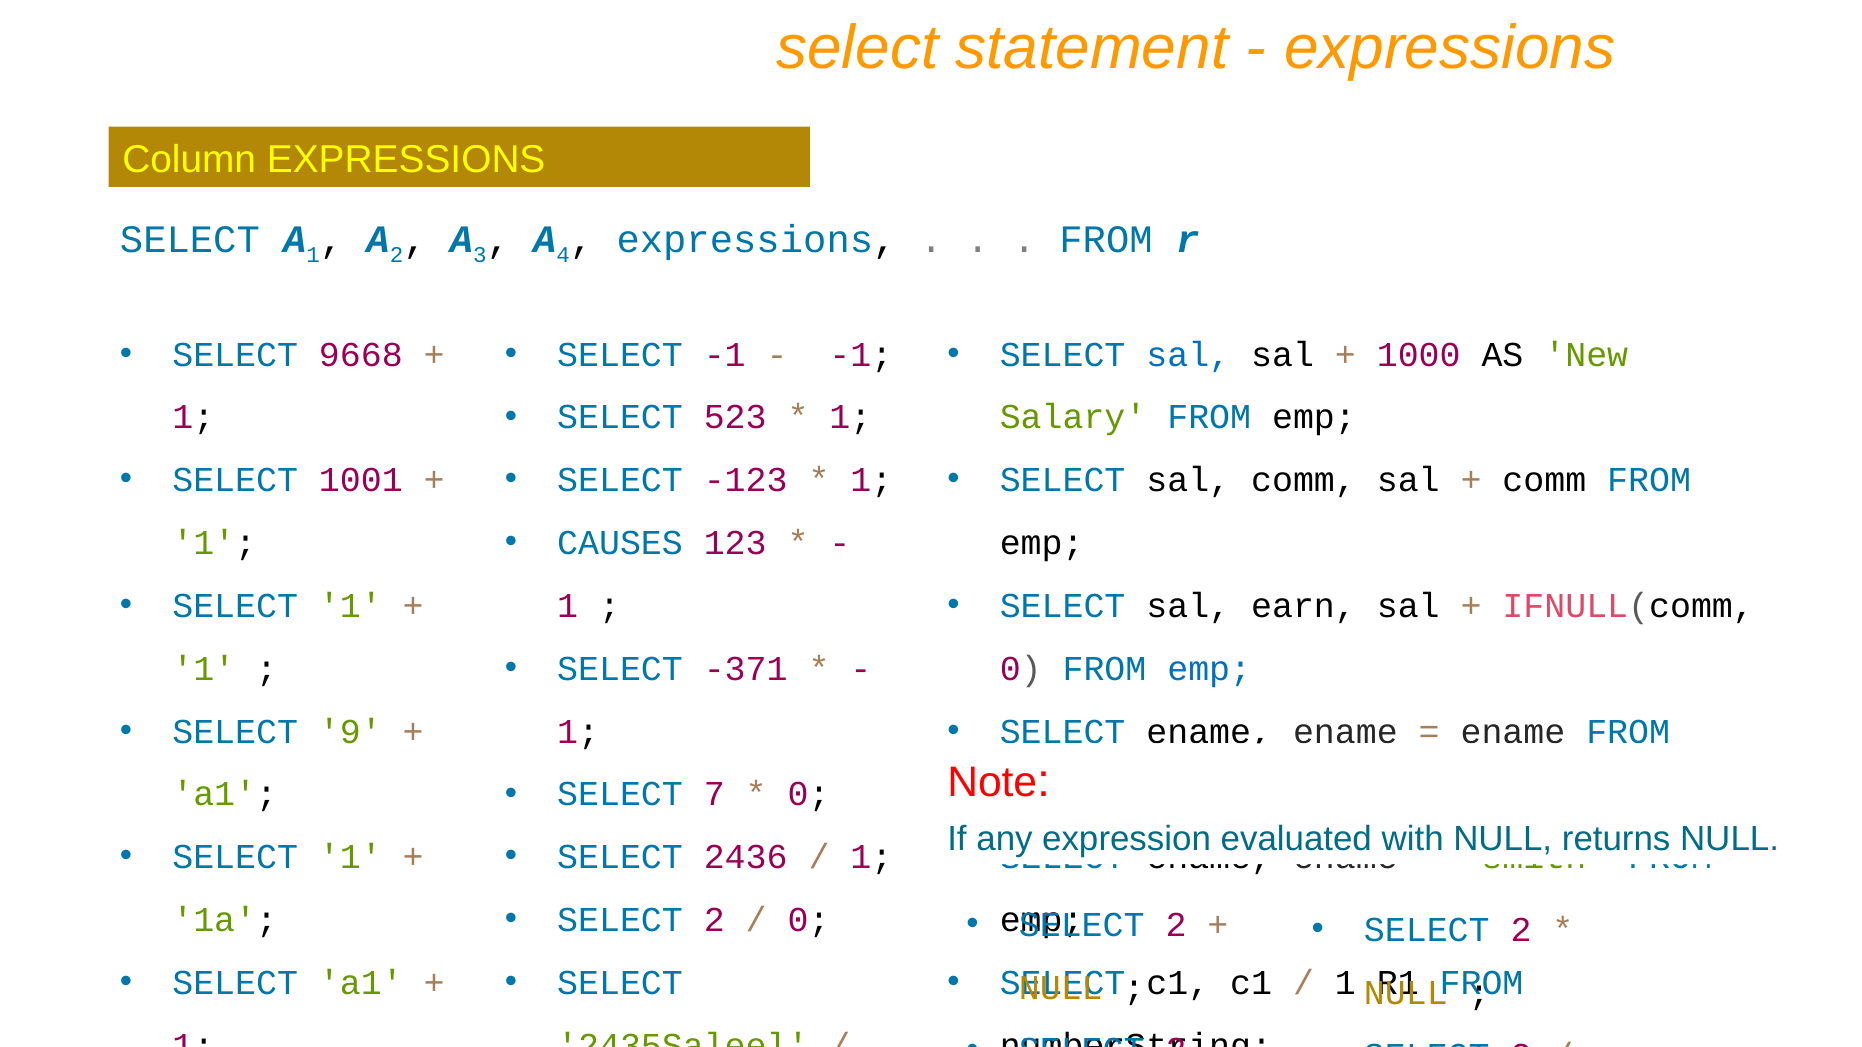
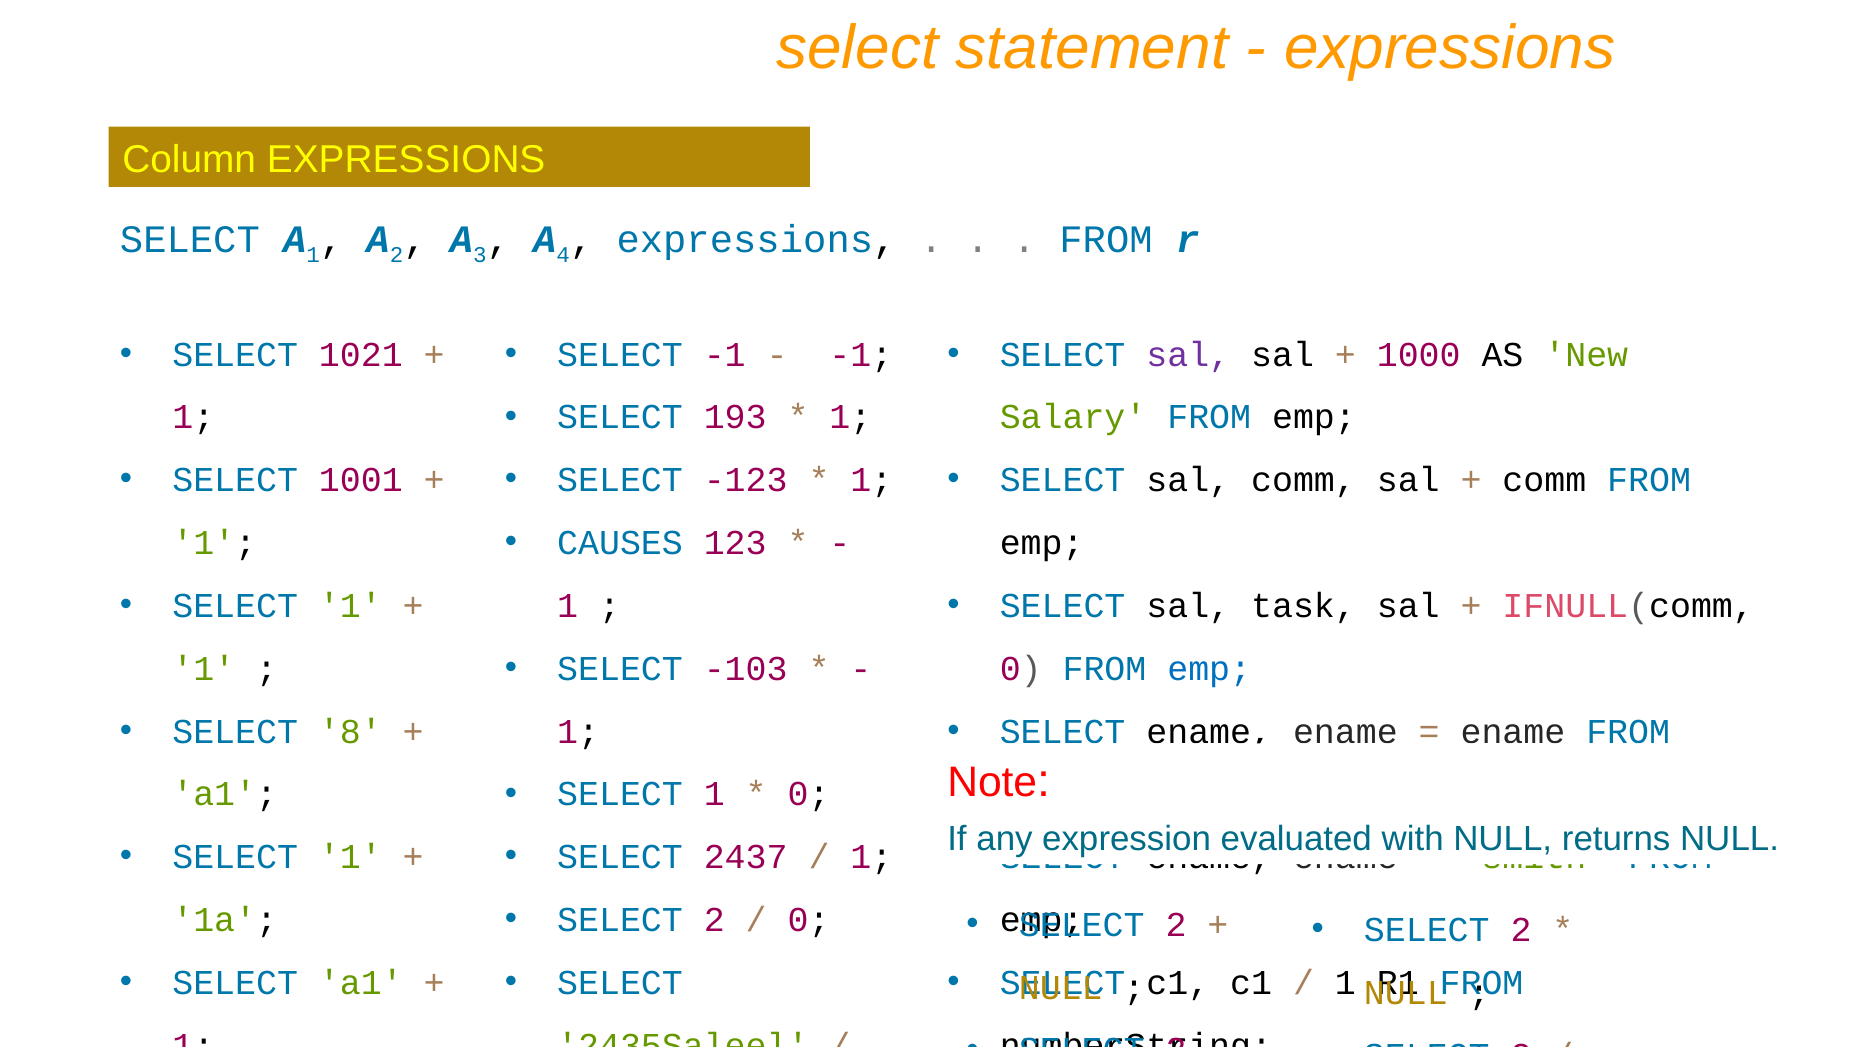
9668: 9668 -> 1021
sal at (1188, 355) colour: blue -> purple
523: 523 -> 193
earn: earn -> task
-371: -371 -> -103
9: 9 -> 8
7 at (714, 795): 7 -> 1
2436: 2436 -> 2437
